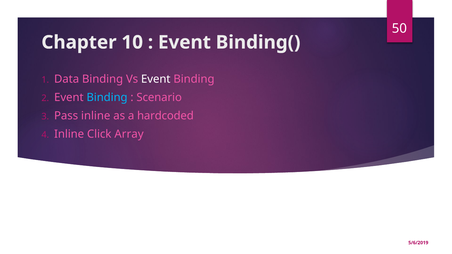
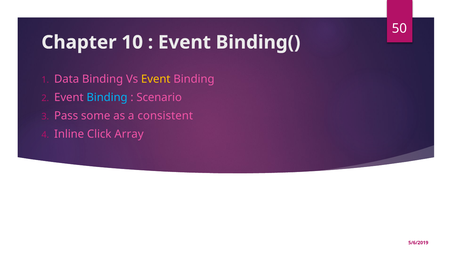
Event at (156, 79) colour: white -> yellow
Pass inline: inline -> some
hardcoded: hardcoded -> consistent
